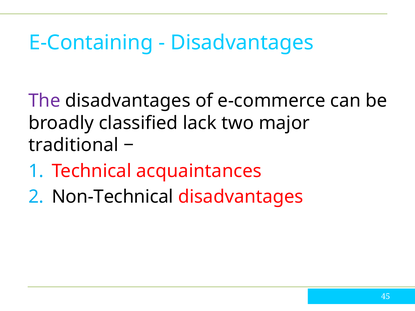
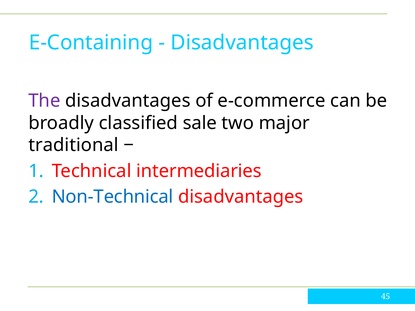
lack: lack -> sale
acquaintances: acquaintances -> intermediaries
Non-Technical colour: black -> blue
